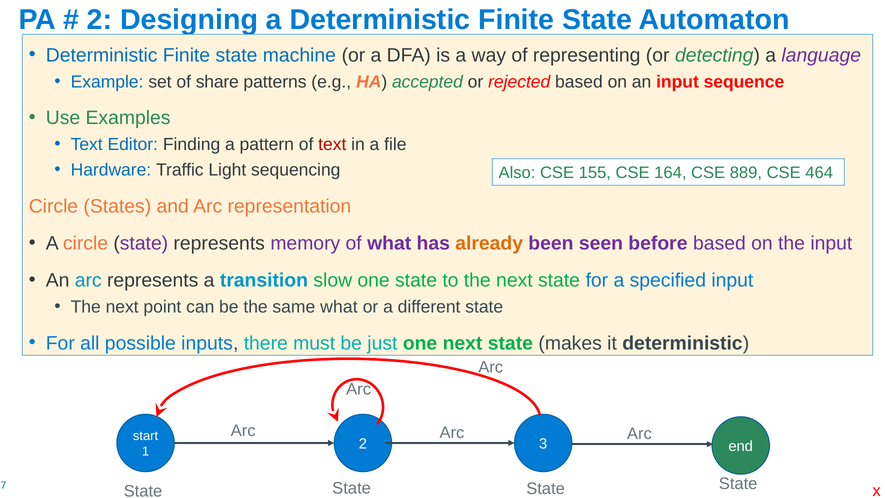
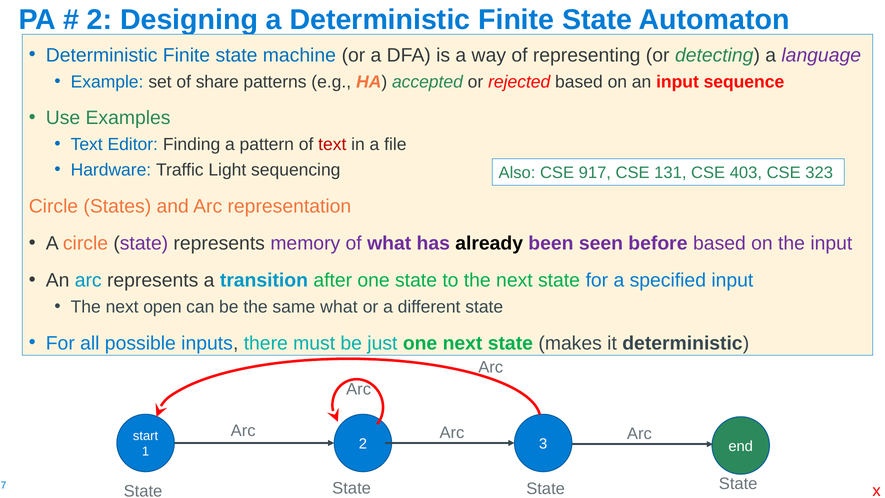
155: 155 -> 917
164: 164 -> 131
889: 889 -> 403
464: 464 -> 323
already colour: orange -> black
slow: slow -> after
point: point -> open
